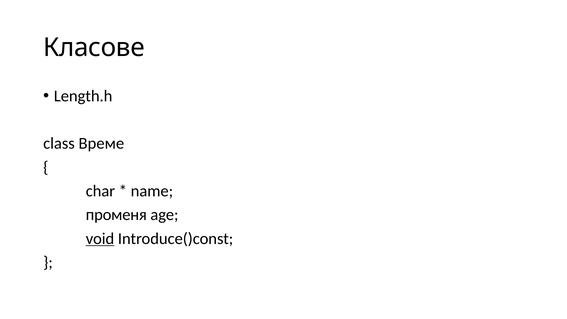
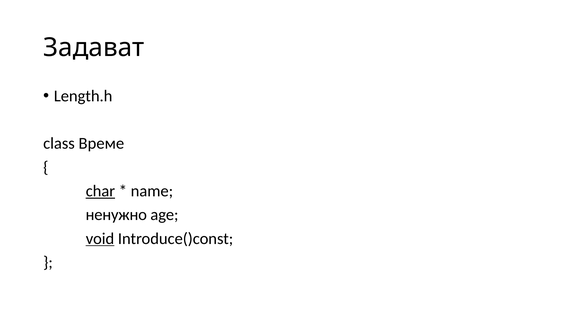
Класове: Класове -> Задават
char underline: none -> present
променя: променя -> ненужно
